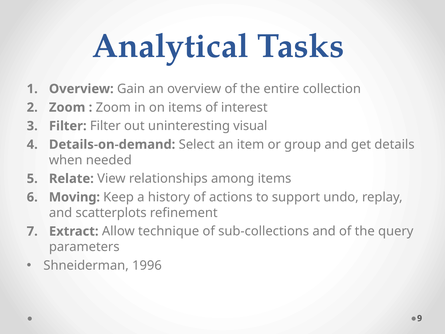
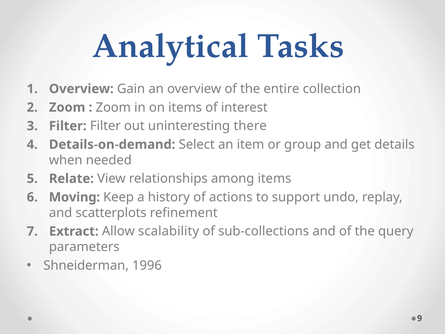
visual: visual -> there
technique: technique -> scalability
